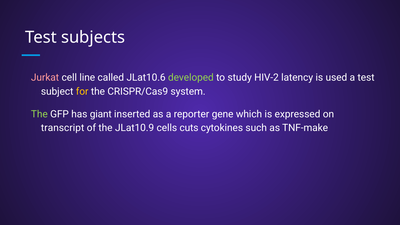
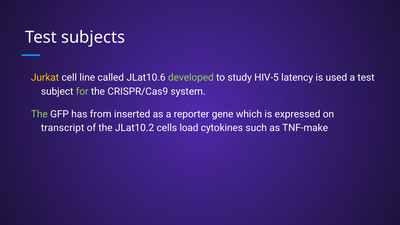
Jurkat colour: pink -> yellow
HIV-2: HIV-2 -> HIV-5
for colour: yellow -> light green
giant: giant -> from
JLat10.9: JLat10.9 -> JLat10.2
cuts: cuts -> load
